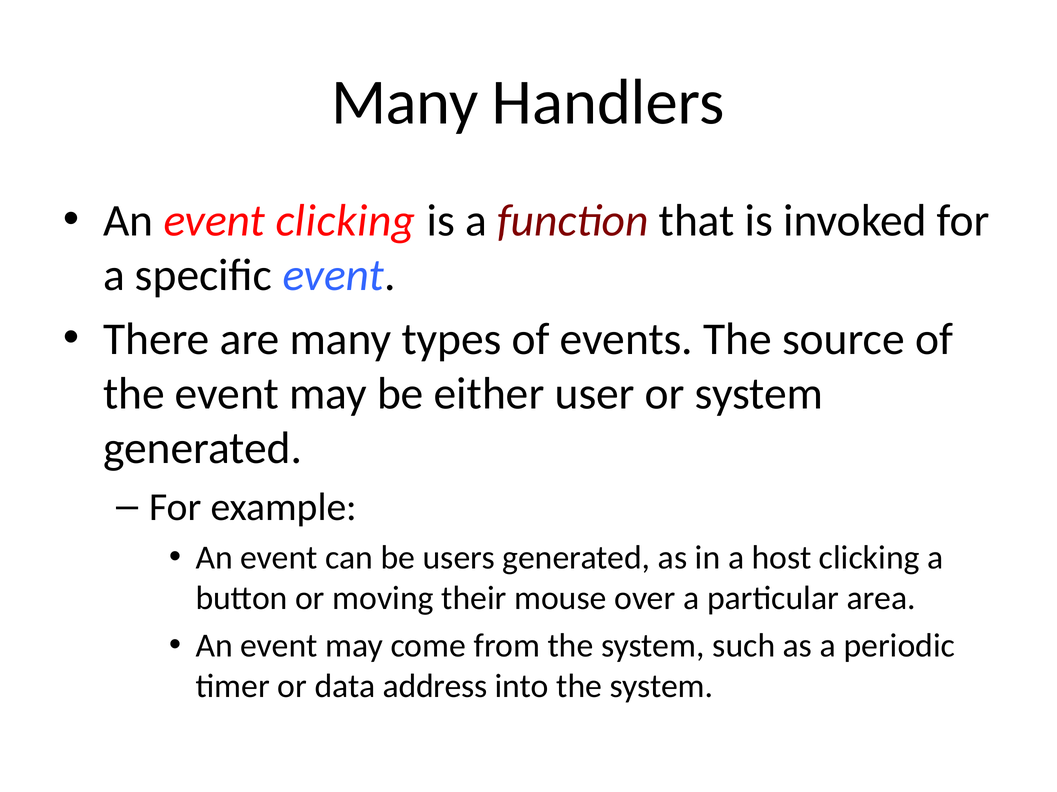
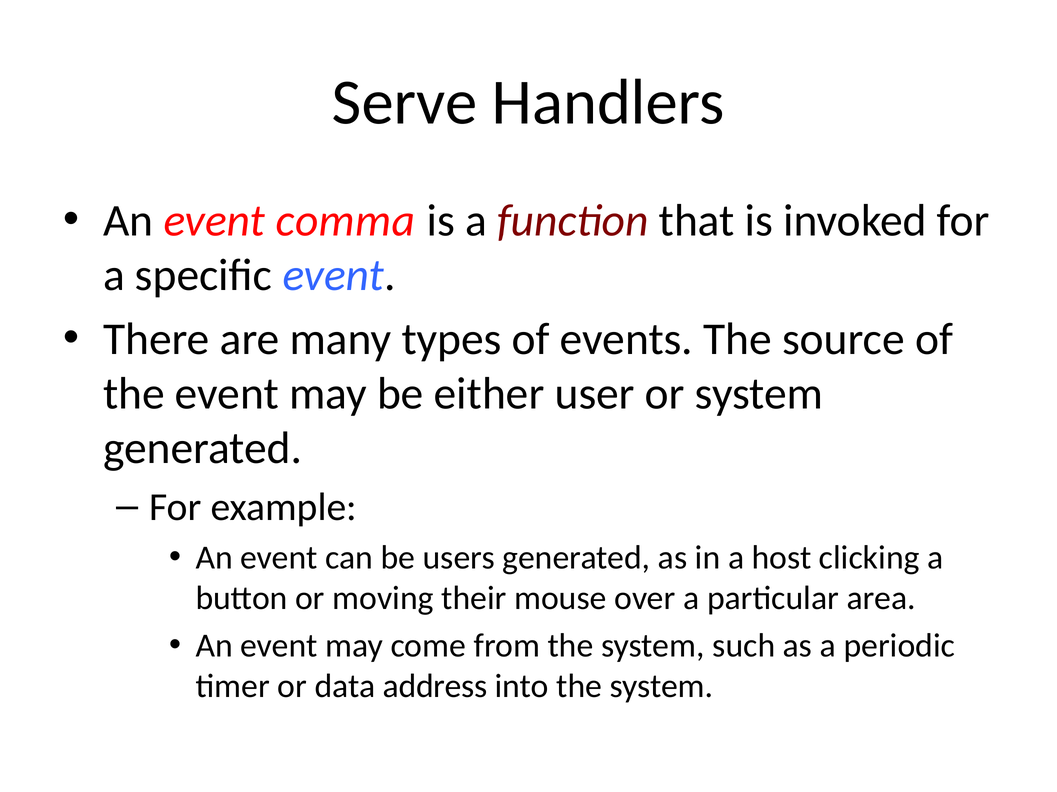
Many at (405, 102): Many -> Serve
event clicking: clicking -> comma
